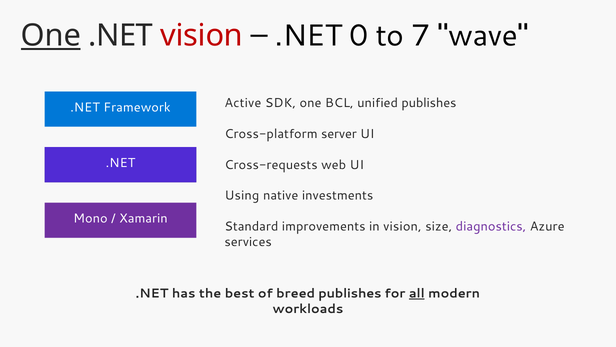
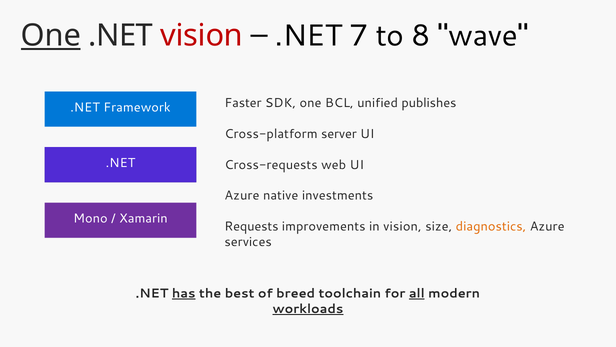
0: 0 -> 7
7: 7 -> 8
Active: Active -> Faster
Using at (242, 195): Using -> Azure
Standard: Standard -> Requests
diagnostics colour: purple -> orange
has underline: none -> present
breed publishes: publishes -> toolchain
workloads underline: none -> present
